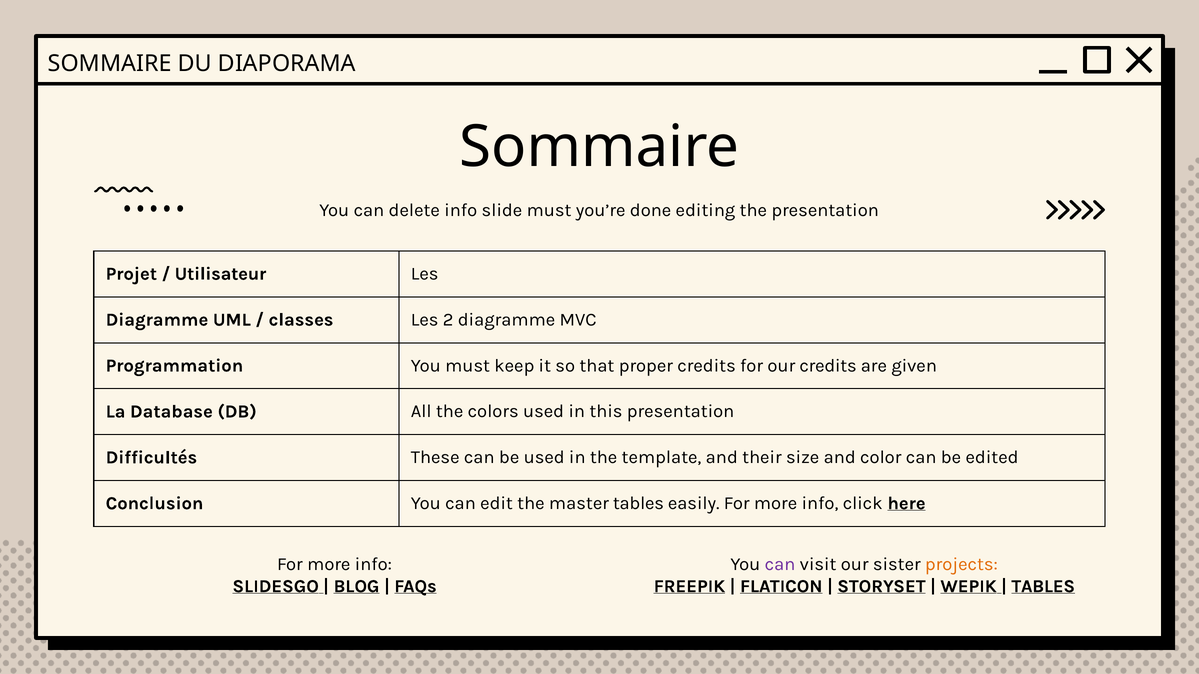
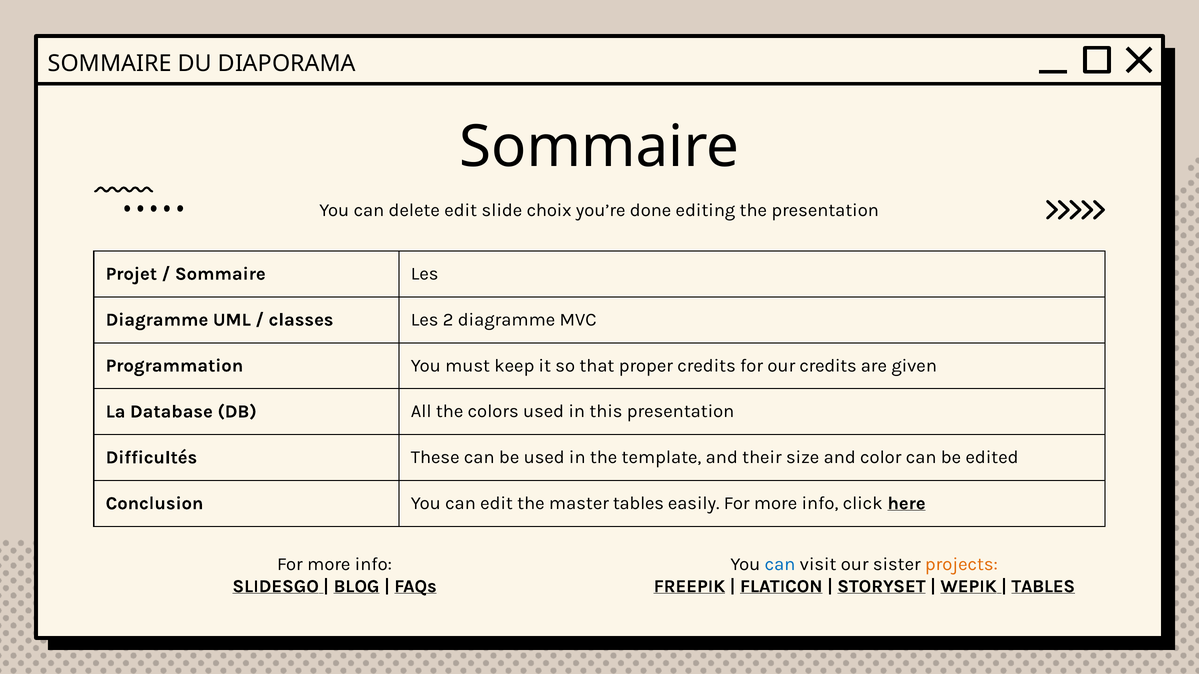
delete info: info -> edit
slide must: must -> choix
Utilisateur at (220, 274): Utilisateur -> Sommaire
can at (780, 565) colour: purple -> blue
